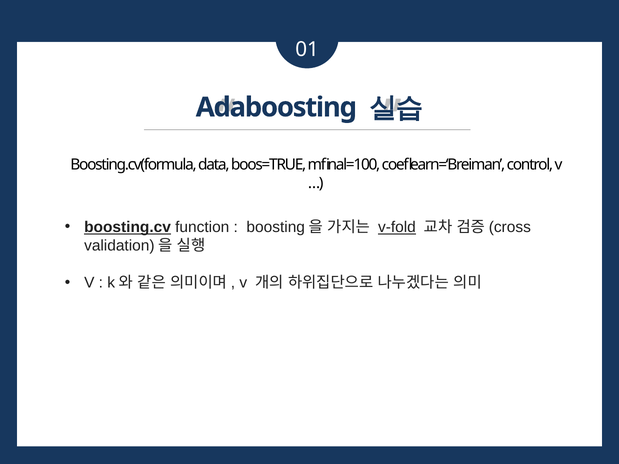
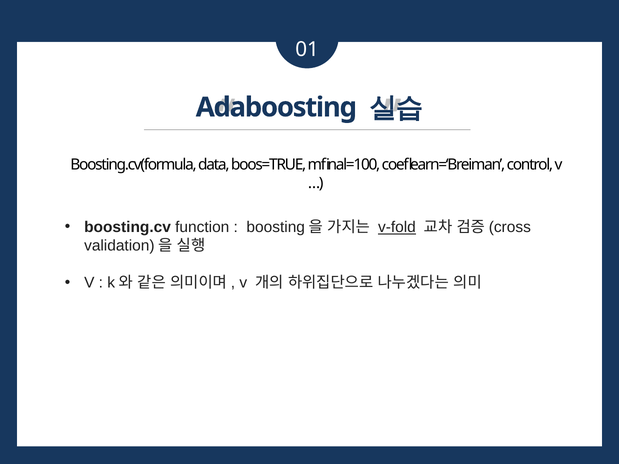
boosting.cv underline: present -> none
